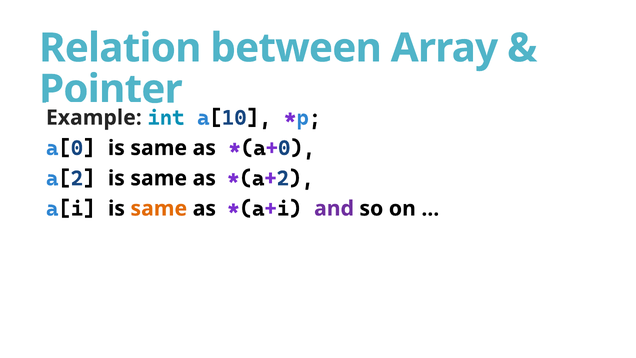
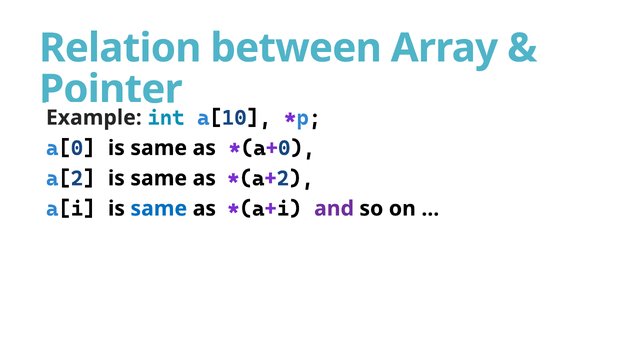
same at (159, 208) colour: orange -> blue
